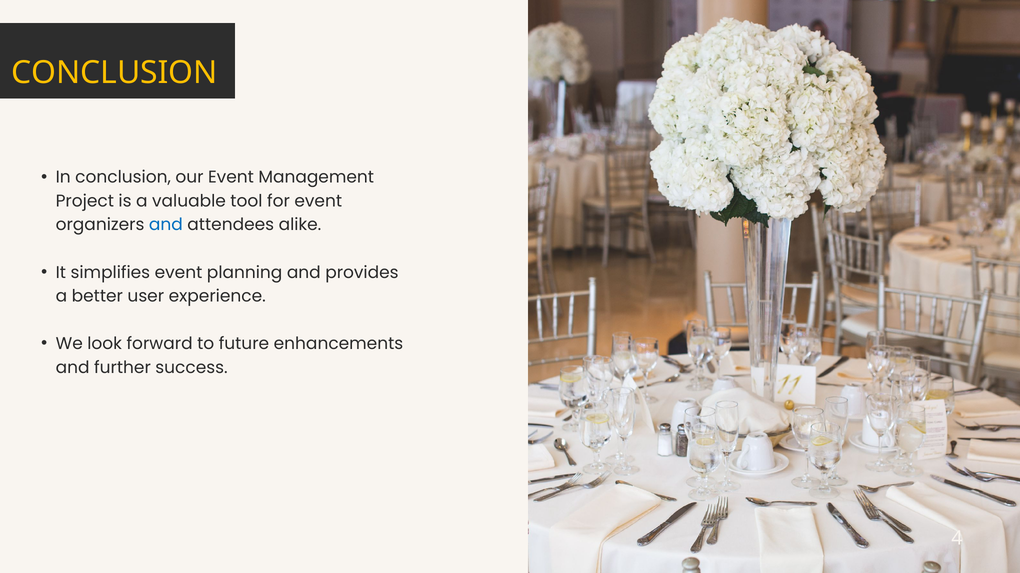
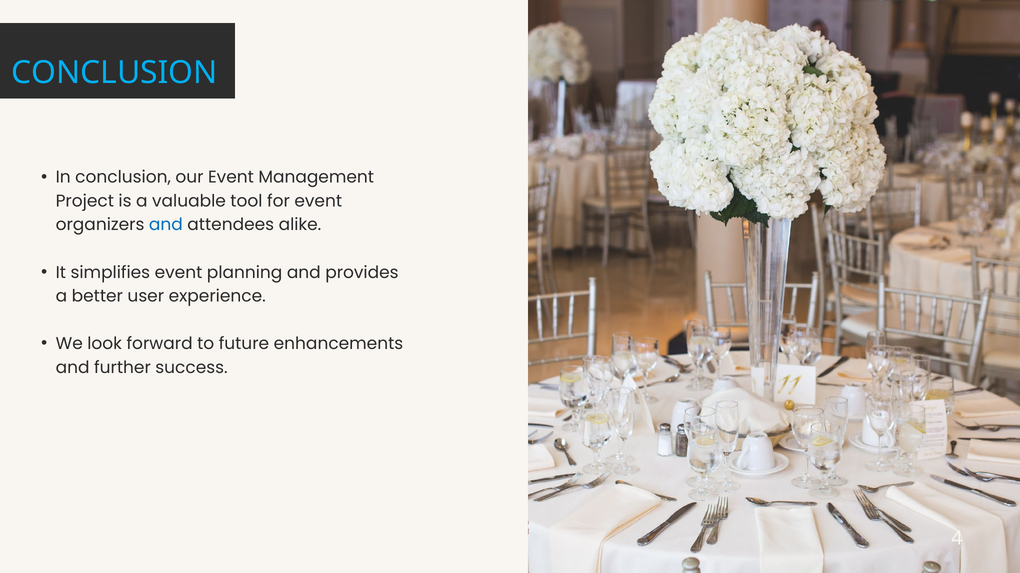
CONCLUSION at (114, 73) colour: yellow -> light blue
